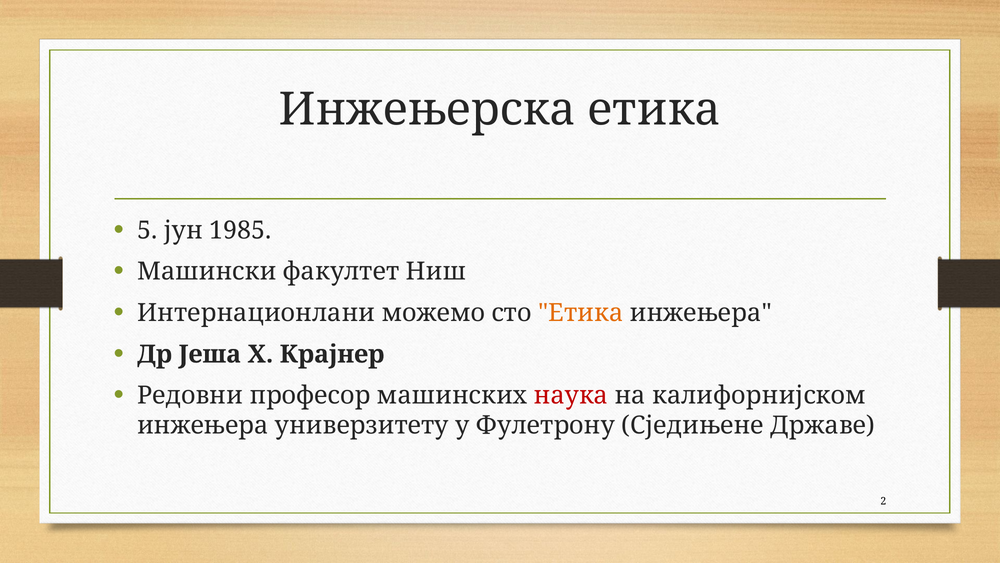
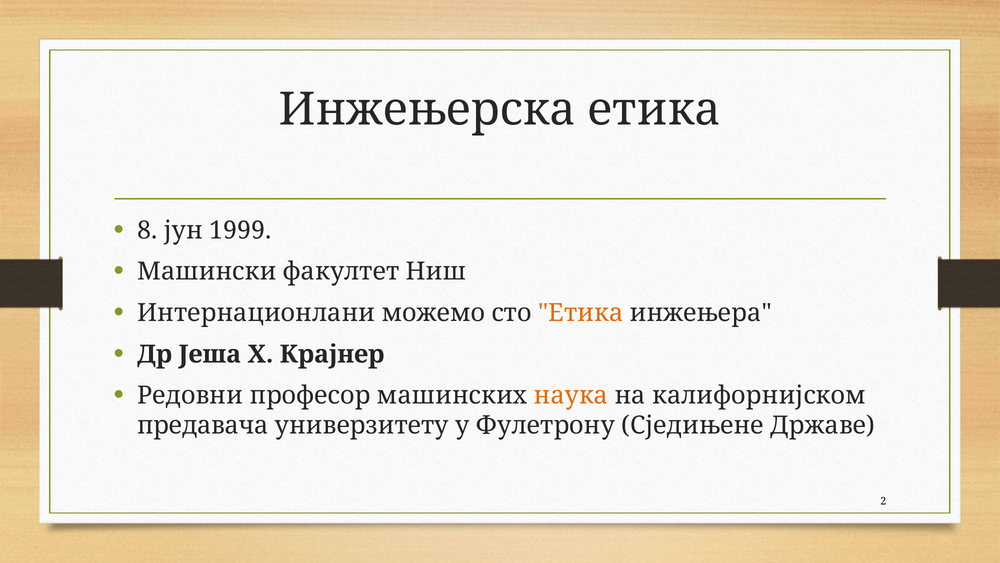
5: 5 -> 8
1985: 1985 -> 1999
наука colour: red -> orange
инжењера at (203, 425): инжењера -> предавача
